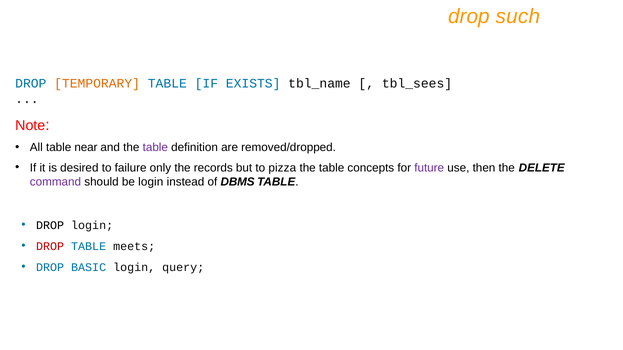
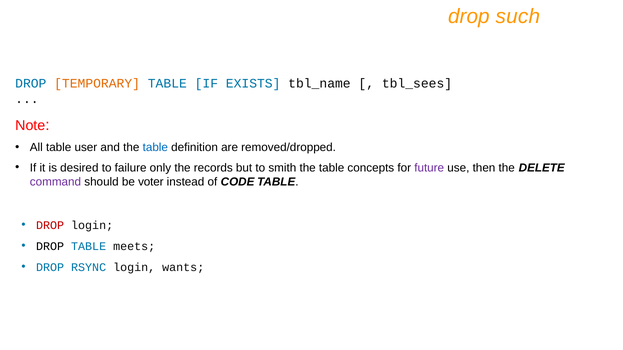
near: near -> user
table at (155, 148) colour: purple -> blue
pizza: pizza -> smith
be login: login -> voter
DBMS: DBMS -> CODE
DROP at (50, 225) colour: black -> red
DROP at (50, 247) colour: red -> black
BASIC: BASIC -> RSYNC
query: query -> wants
